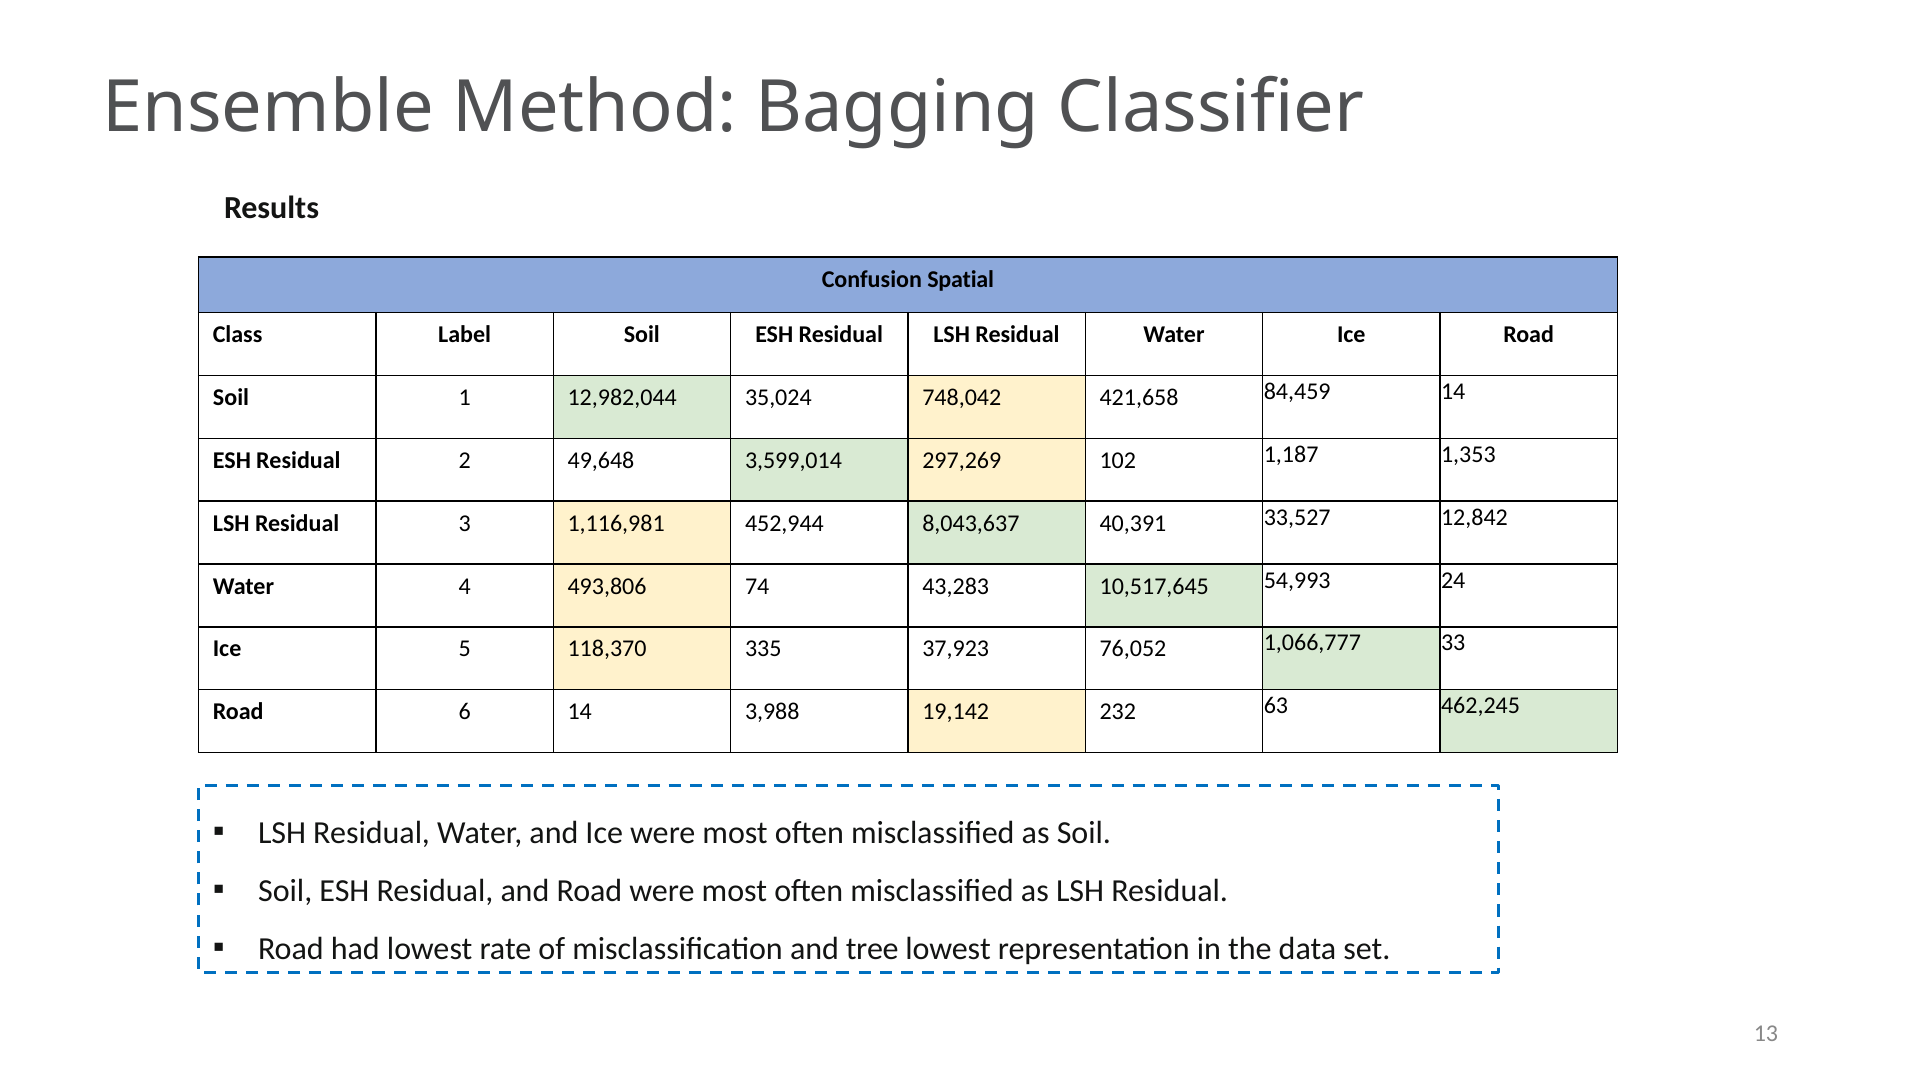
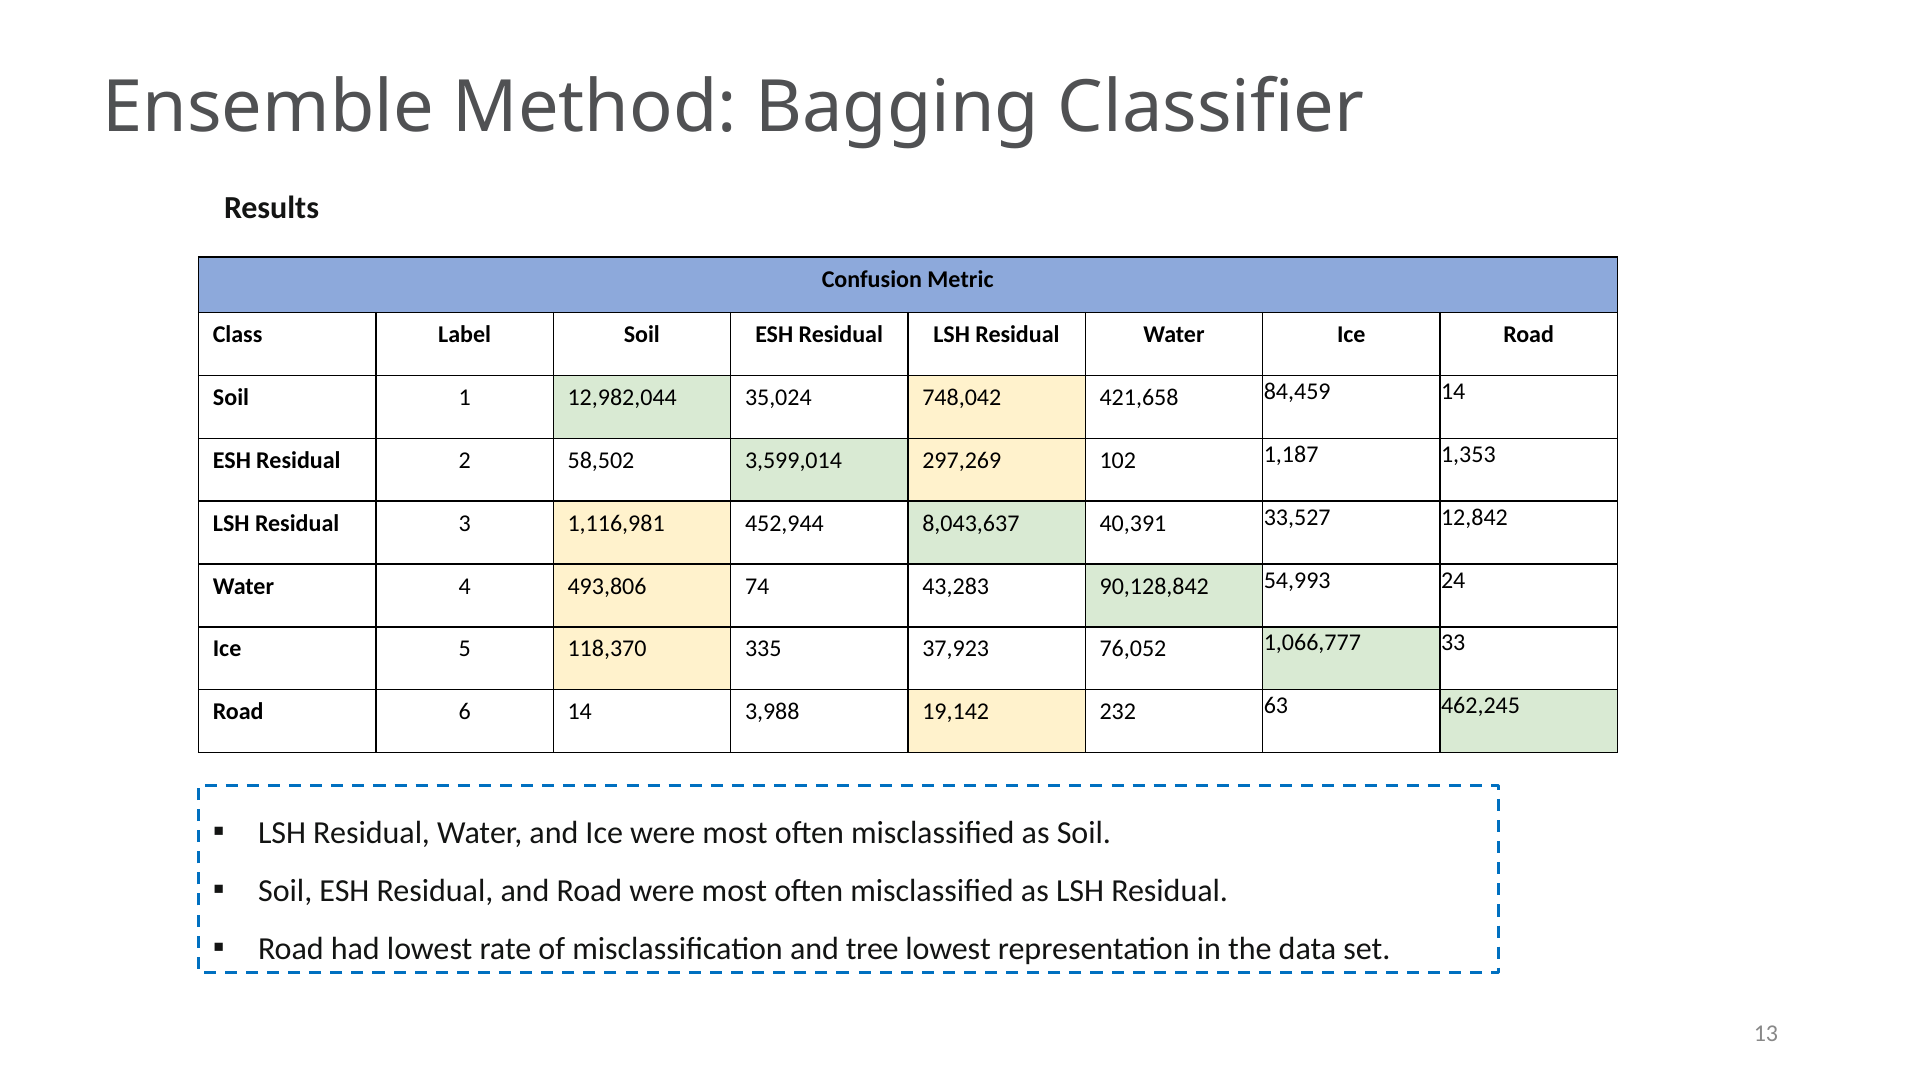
Spatial: Spatial -> Metric
49,648: 49,648 -> 58,502
10,517,645: 10,517,645 -> 90,128,842
